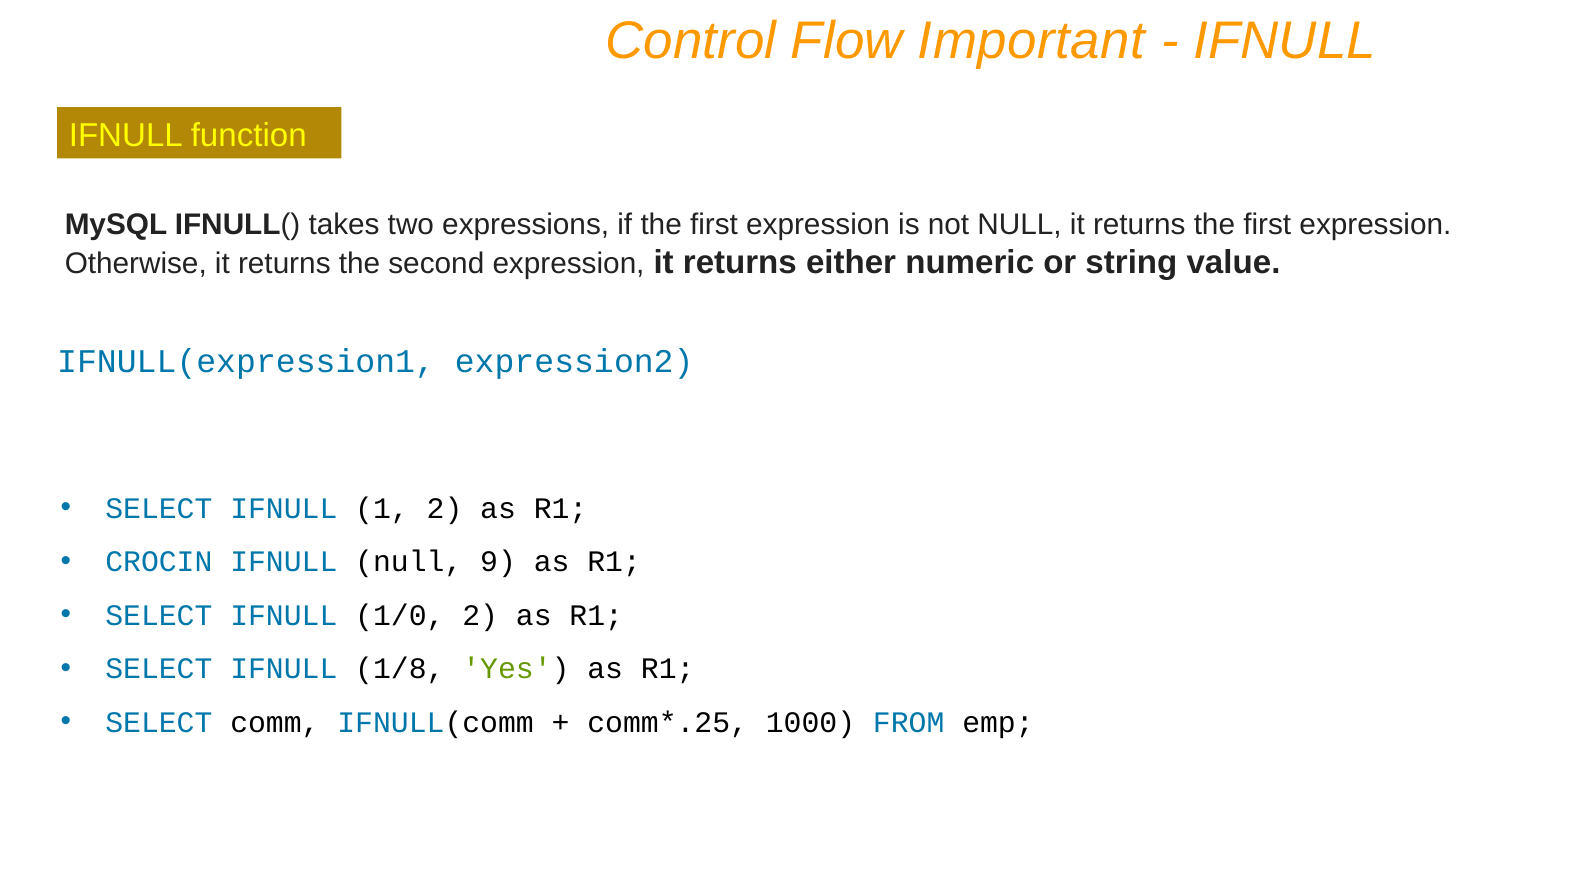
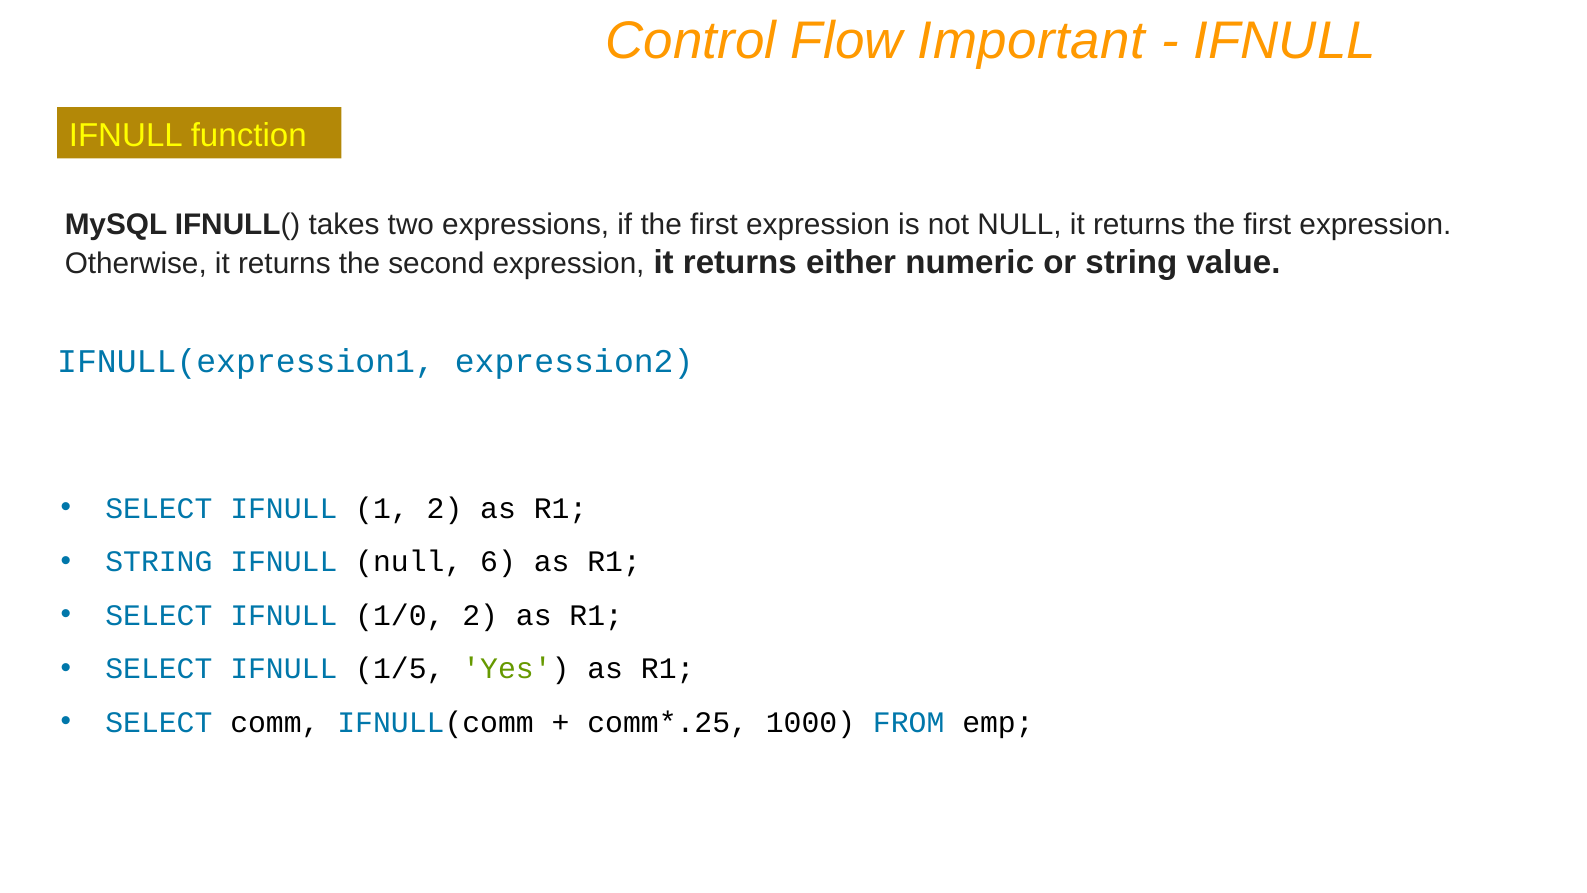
CROCIN at (159, 562): CROCIN -> STRING
9: 9 -> 6
1/8: 1/8 -> 1/5
